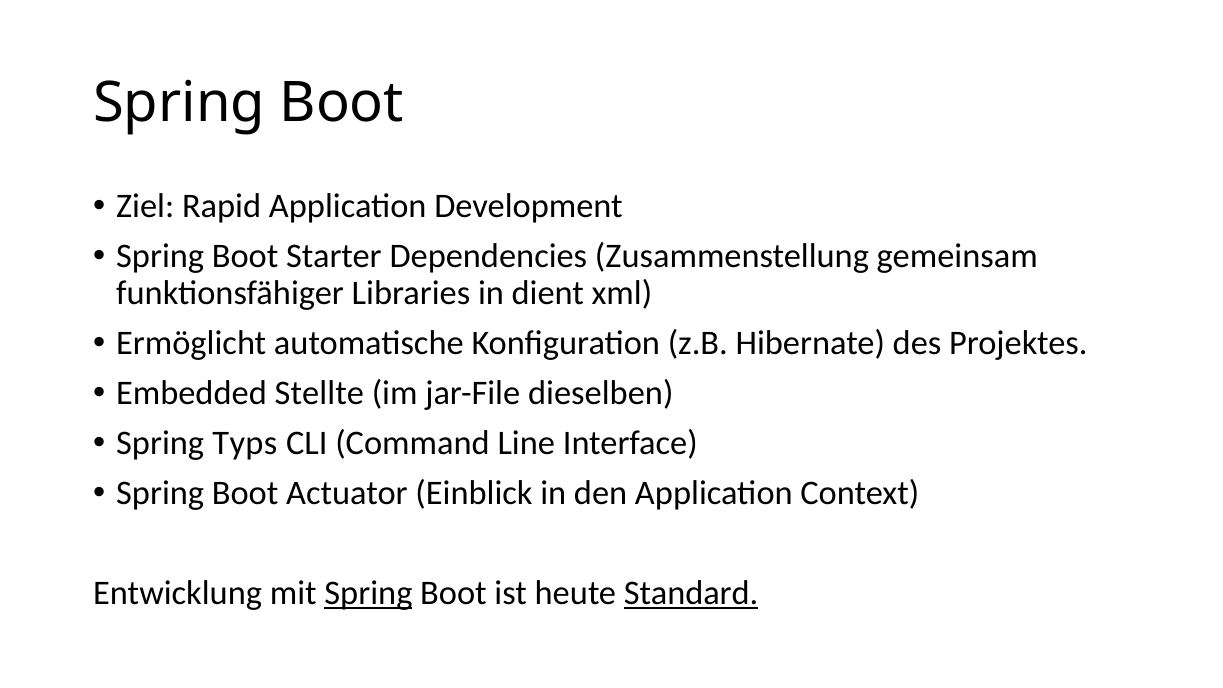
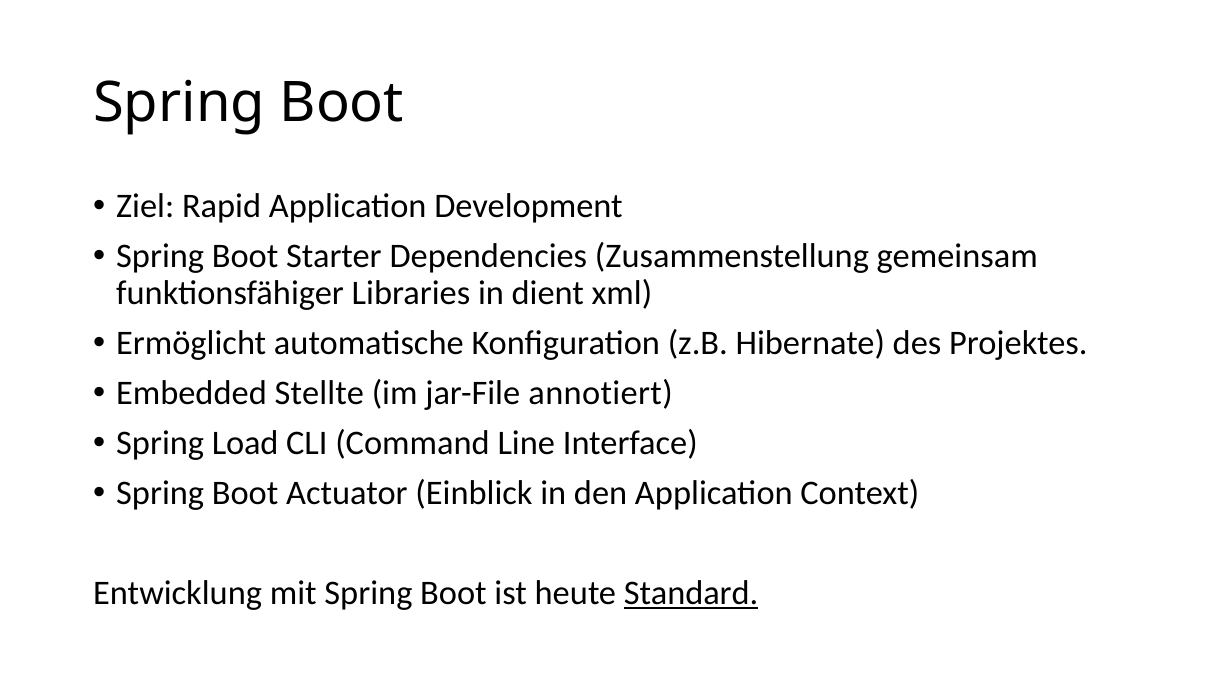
dieselben: dieselben -> annotiert
Typs: Typs -> Load
Spring at (368, 593) underline: present -> none
